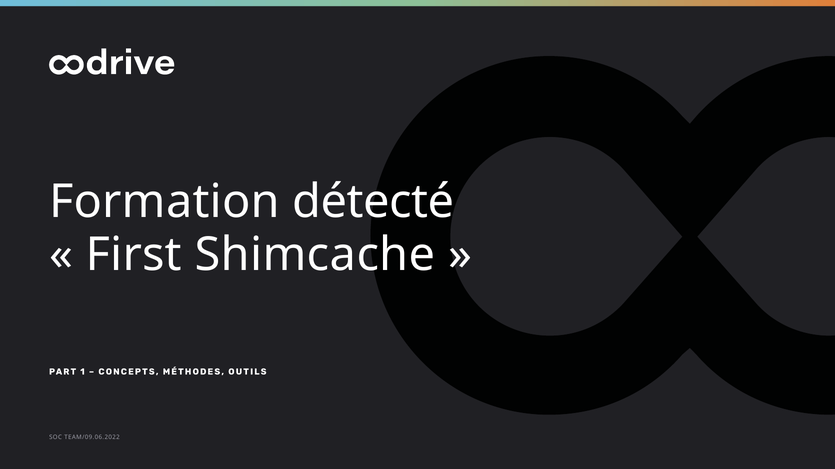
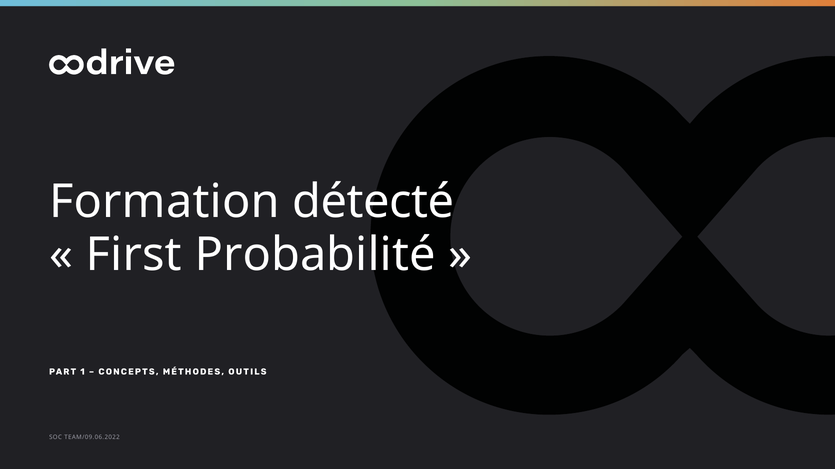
Shimcache: Shimcache -> Probabilité
